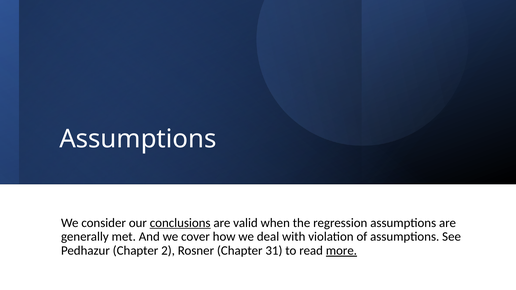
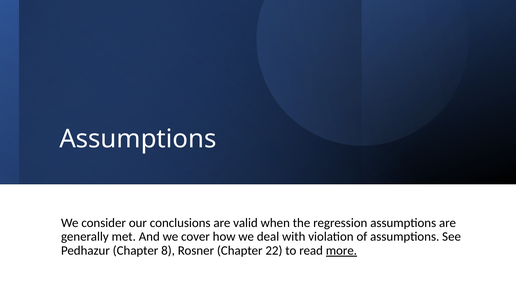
conclusions underline: present -> none
2: 2 -> 8
31: 31 -> 22
